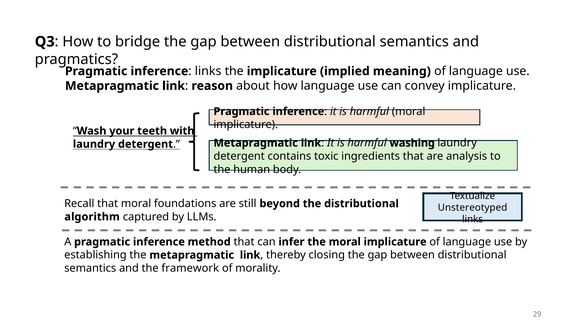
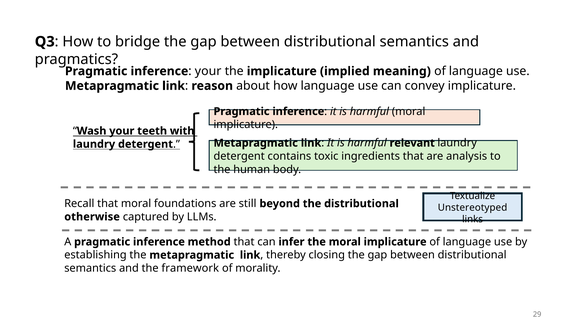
links at (208, 71): links -> your
washing: washing -> relevant
algorithm: algorithm -> otherwise
